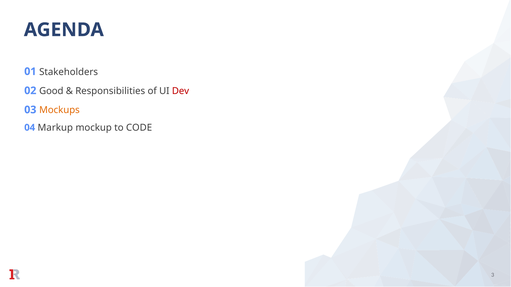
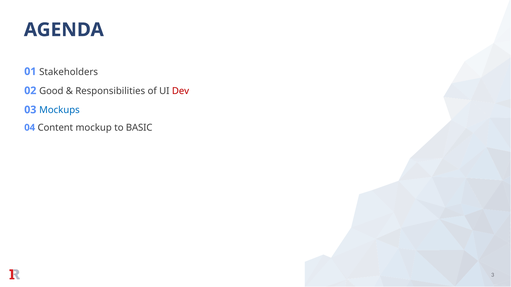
Mockups colour: orange -> blue
Markup: Markup -> Content
CODE: CODE -> BASIC
